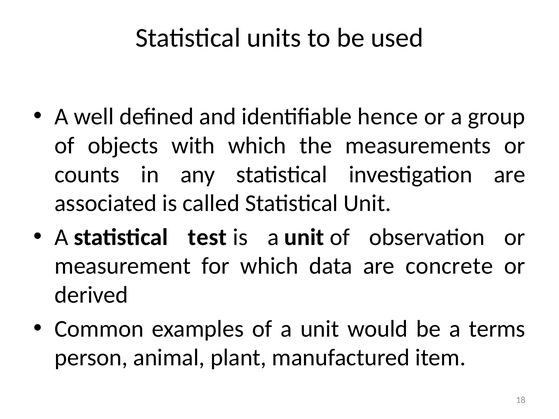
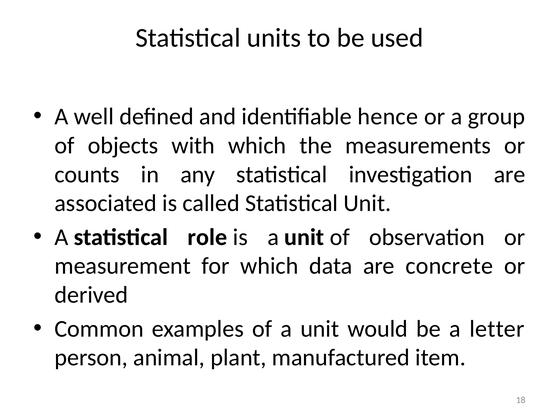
test: test -> role
terms: terms -> letter
